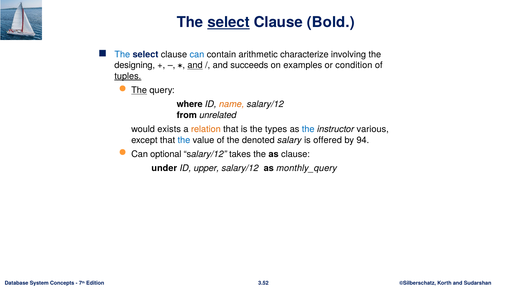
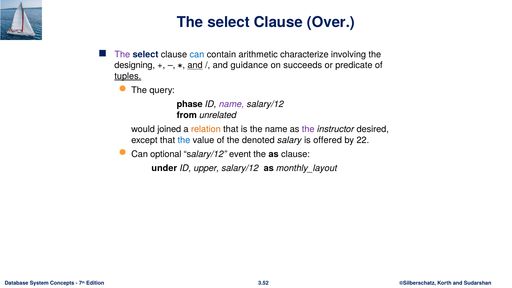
select at (229, 22) underline: present -> none
Bold: Bold -> Over
The at (122, 54) colour: blue -> purple
succeeds: succeeds -> guidance
examples: examples -> succeeds
condition: condition -> predicate
The at (139, 90) underline: present -> none
where: where -> phase
name at (232, 104) colour: orange -> purple
exists: exists -> joined
the types: types -> name
the at (308, 129) colour: blue -> purple
various: various -> desired
94: 94 -> 22
takes: takes -> event
monthly_query: monthly_query -> monthly_layout
